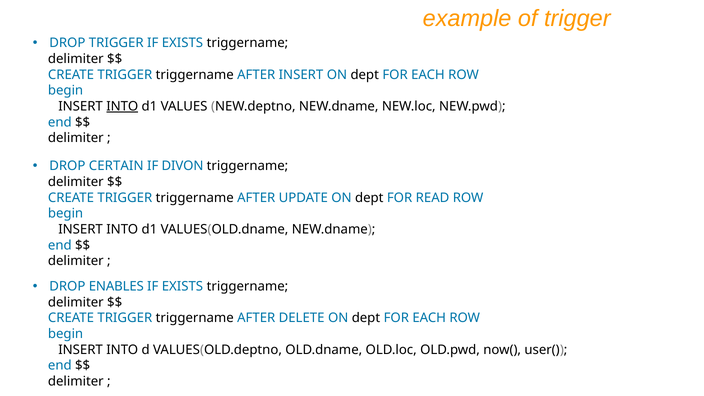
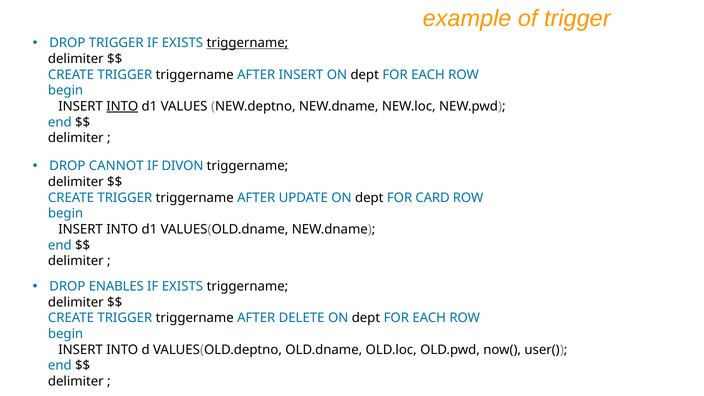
triggername at (247, 43) underline: none -> present
CERTAIN: CERTAIN -> CANNOT
READ: READ -> CARD
